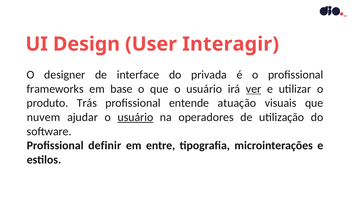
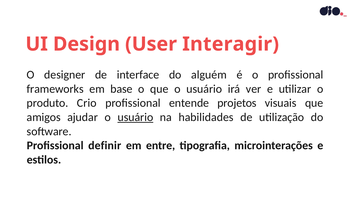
privada: privada -> alguém
ver underline: present -> none
Trás: Trás -> Crio
atuação: atuação -> projetos
nuvem: nuvem -> amigos
operadores: operadores -> habilidades
